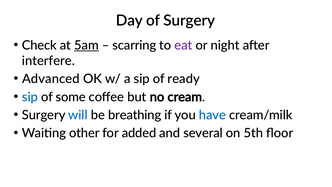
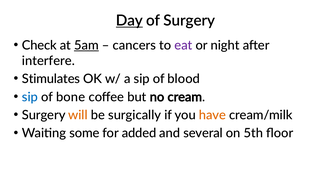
Day underline: none -> present
scarring: scarring -> cancers
Advanced: Advanced -> Stimulates
ready: ready -> blood
some: some -> bone
will colour: blue -> orange
breathing: breathing -> surgically
have colour: blue -> orange
other: other -> some
